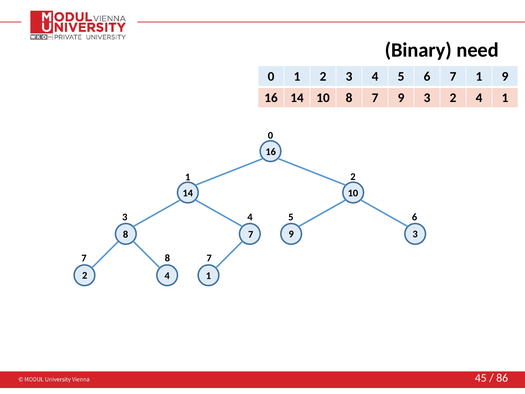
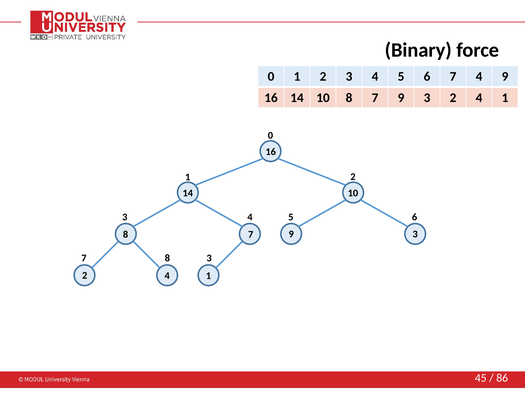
need: need -> force
7 1: 1 -> 4
7 8 7: 7 -> 3
